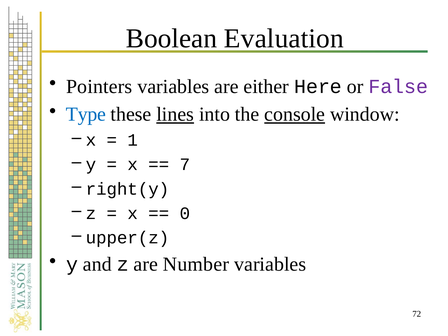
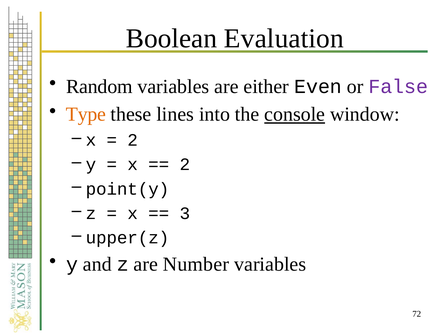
Pointers: Pointers -> Random
Here: Here -> Even
Type colour: blue -> orange
lines underline: present -> none
1 at (133, 140): 1 -> 2
7 at (185, 165): 7 -> 2
right(y: right(y -> point(y
0: 0 -> 3
